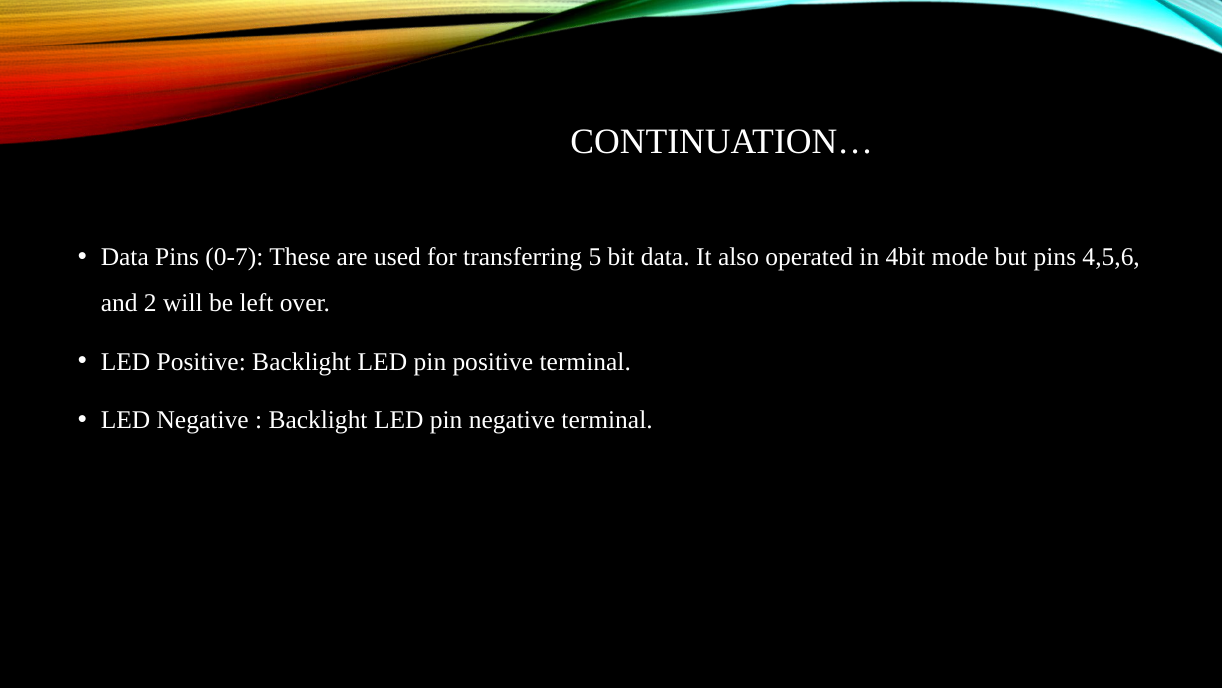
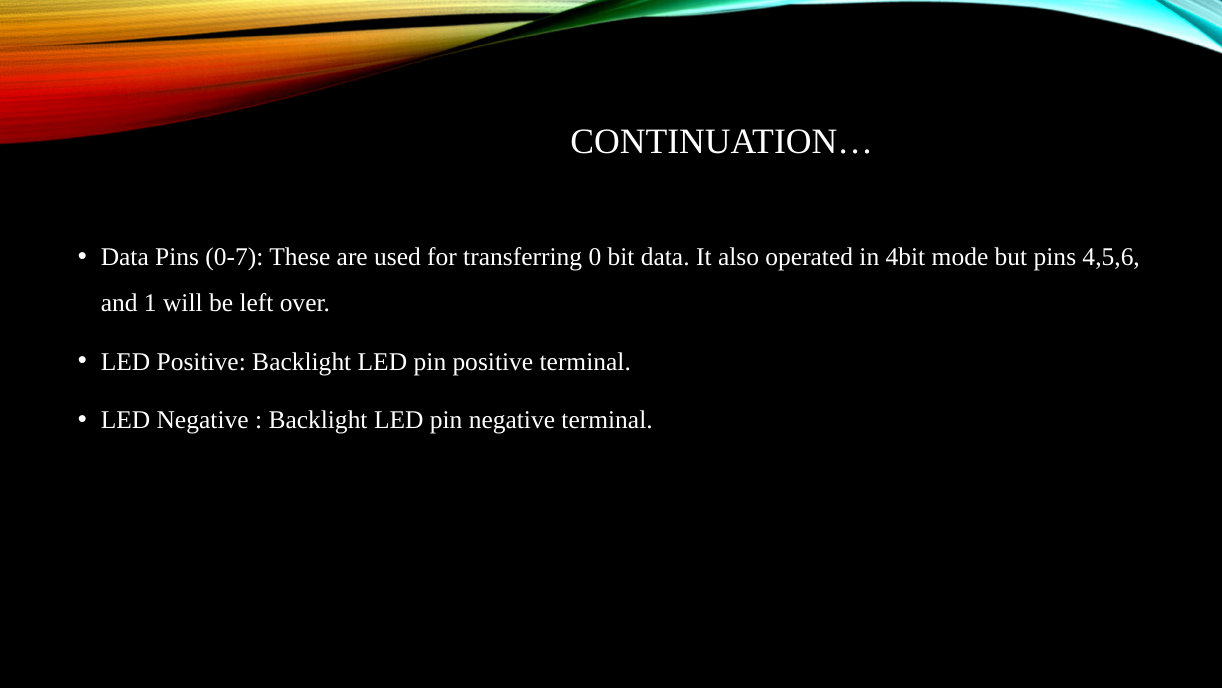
5: 5 -> 0
2: 2 -> 1
